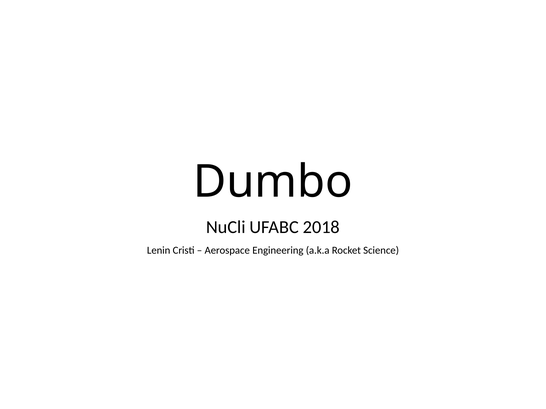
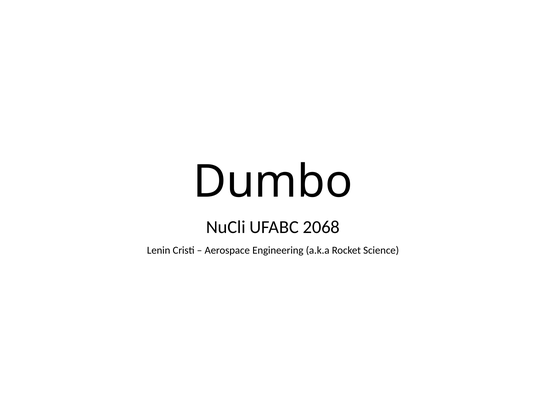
2018: 2018 -> 2068
